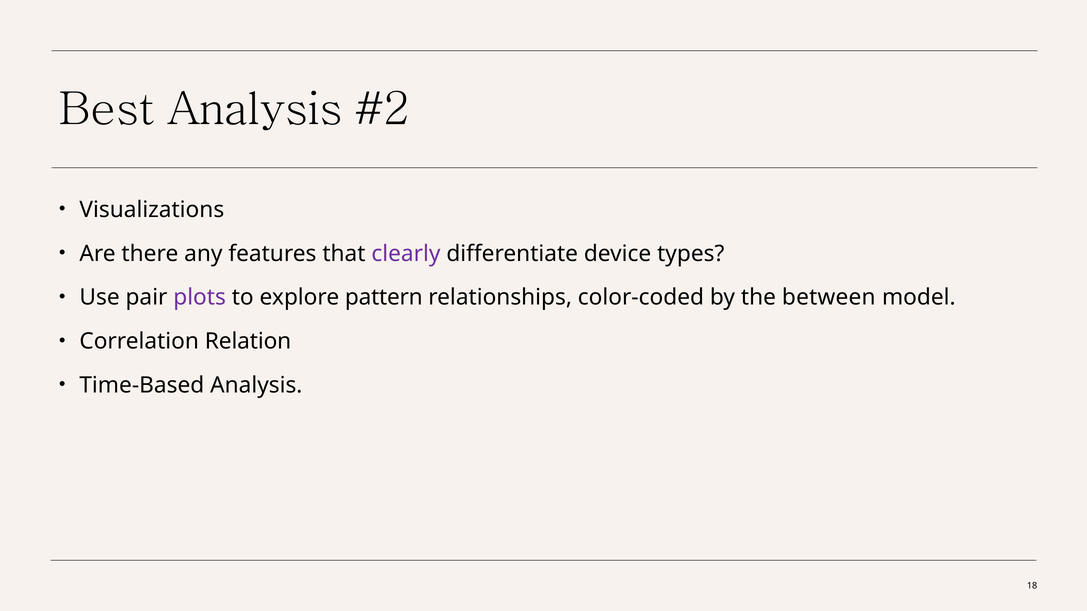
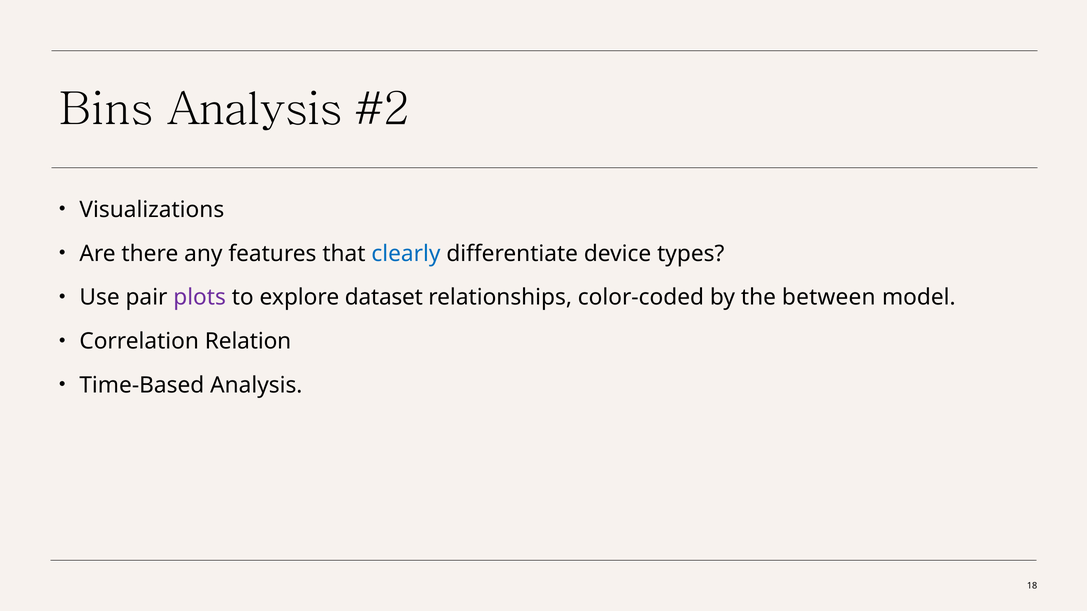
Best: Best -> Bins
clearly colour: purple -> blue
pattern: pattern -> dataset
